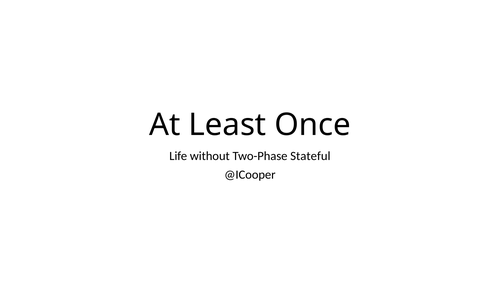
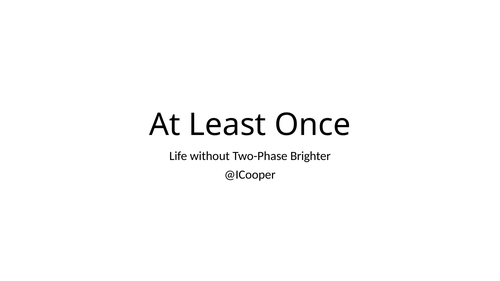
Stateful: Stateful -> Brighter
